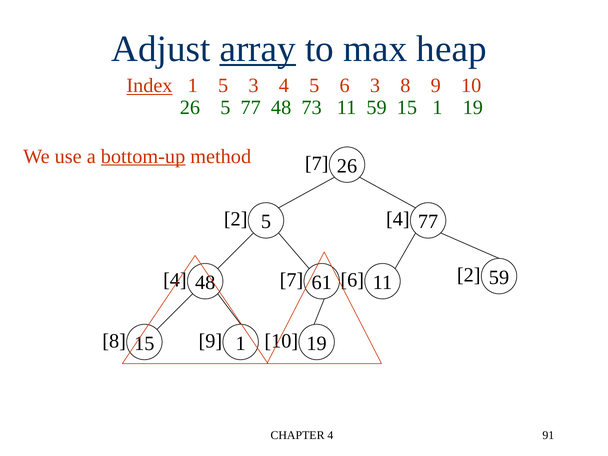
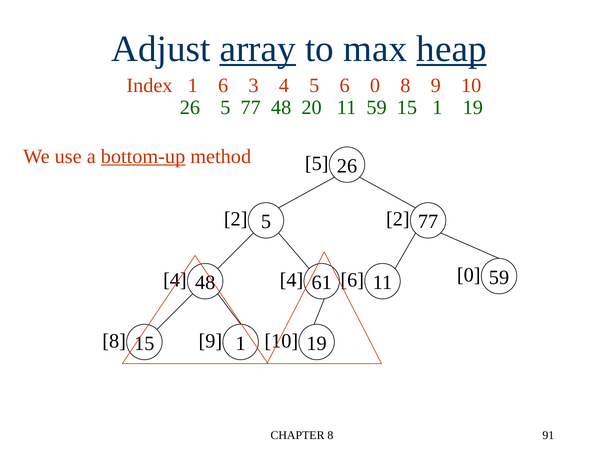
heap underline: none -> present
Index underline: present -> none
1 5: 5 -> 6
6 3: 3 -> 0
73: 73 -> 20
7 at (317, 163): 7 -> 5
4 at (398, 219): 4 -> 2
2 at (469, 275): 2 -> 0
7 at (291, 280): 7 -> 4
CHAPTER 4: 4 -> 8
